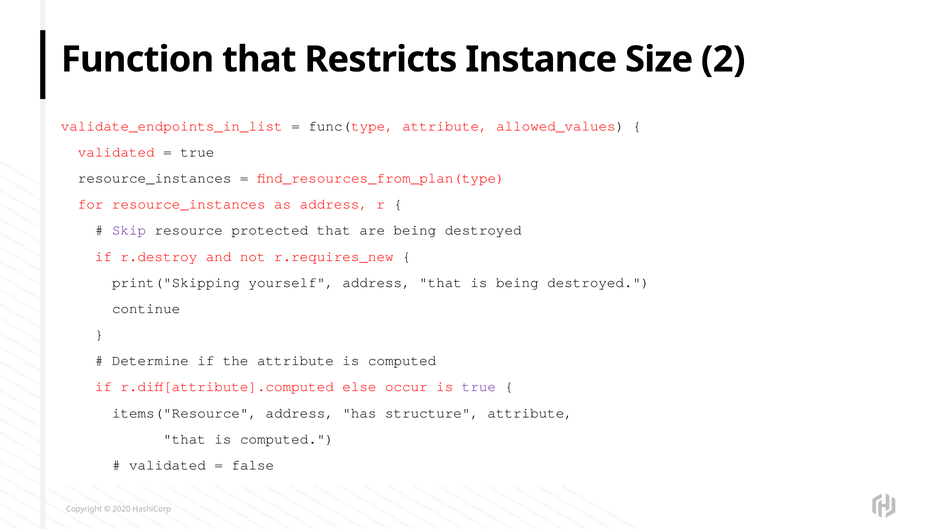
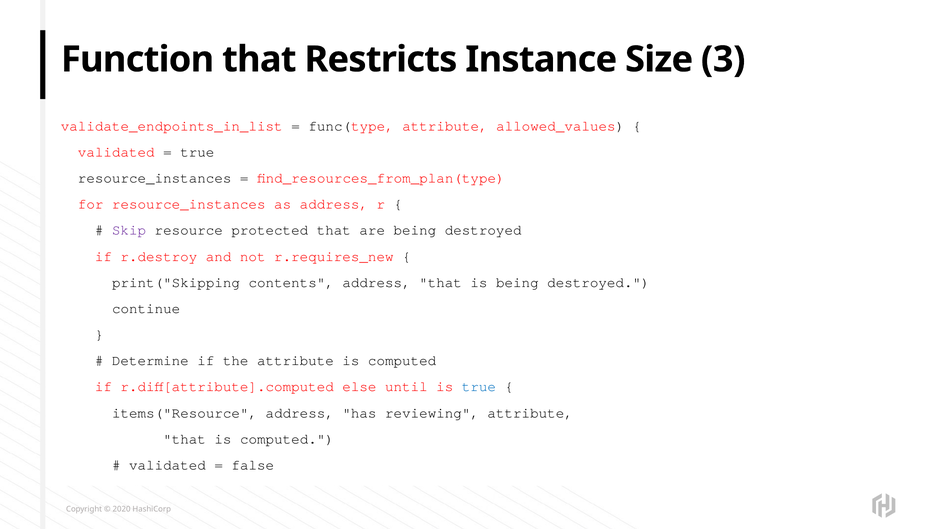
2: 2 -> 3
yourself: yourself -> contents
occur: occur -> until
true at (479, 387) colour: purple -> blue
structure: structure -> reviewing
